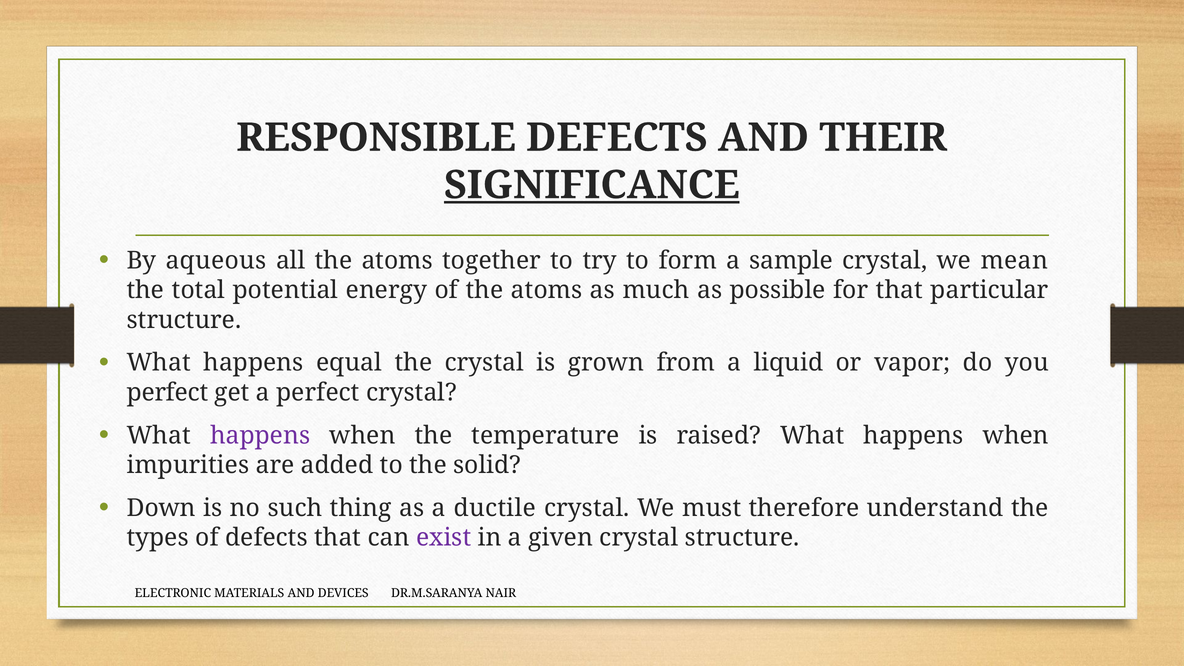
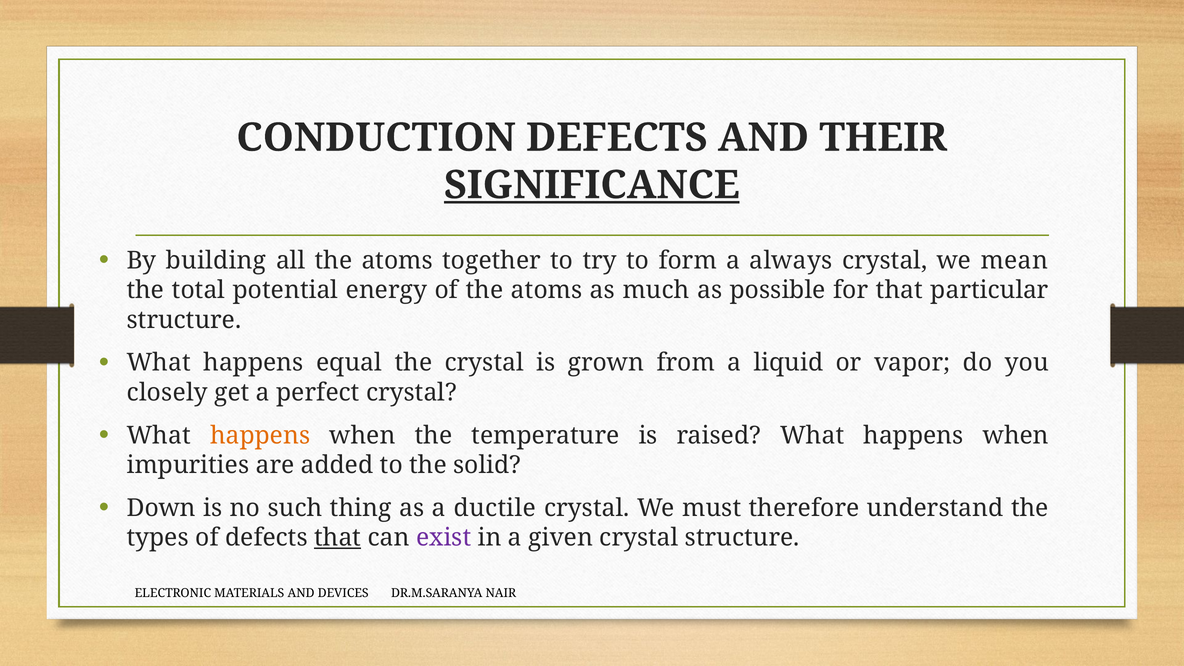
RESPONSIBLE: RESPONSIBLE -> CONDUCTION
aqueous: aqueous -> building
sample: sample -> always
perfect at (167, 392): perfect -> closely
happens at (260, 435) colour: purple -> orange
that at (338, 538) underline: none -> present
